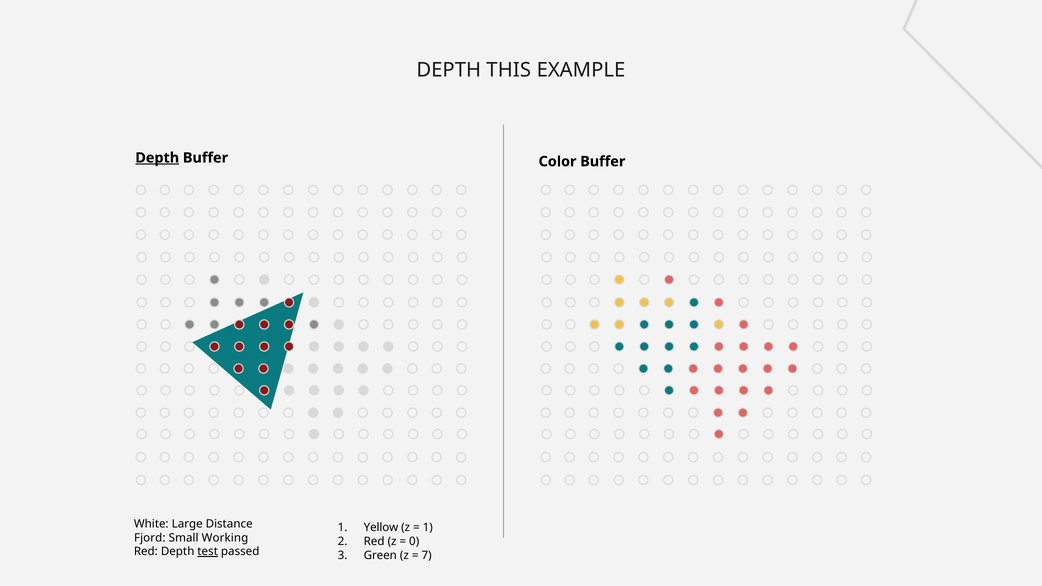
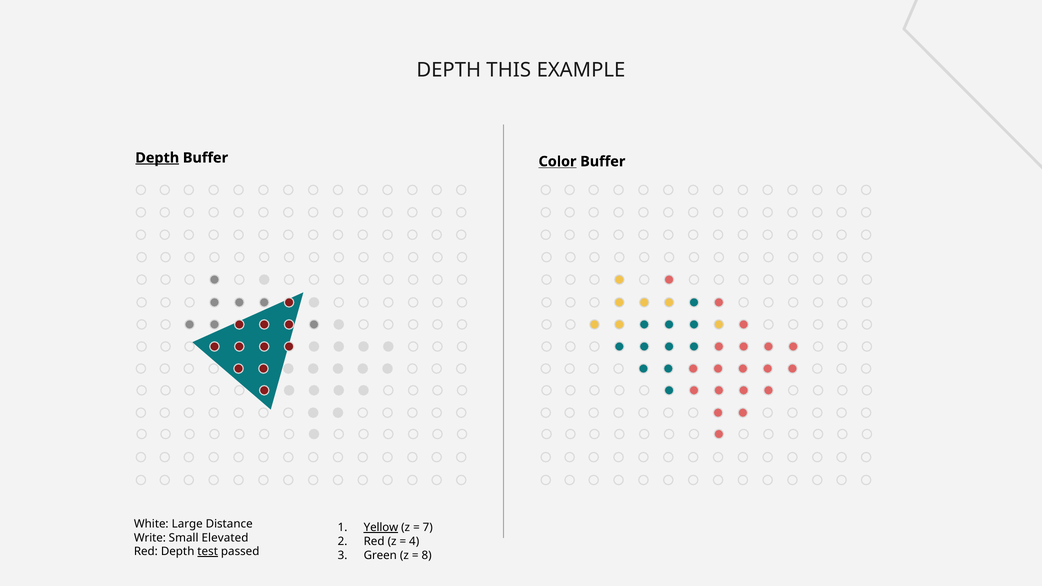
Color underline: none -> present
Yellow underline: none -> present
1 at (428, 528): 1 -> 7
Fjord: Fjord -> Write
Working: Working -> Elevated
0: 0 -> 4
7: 7 -> 8
